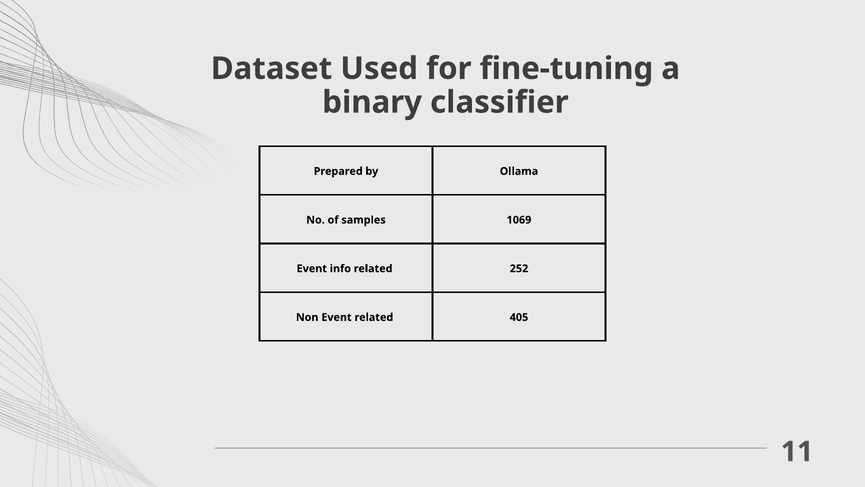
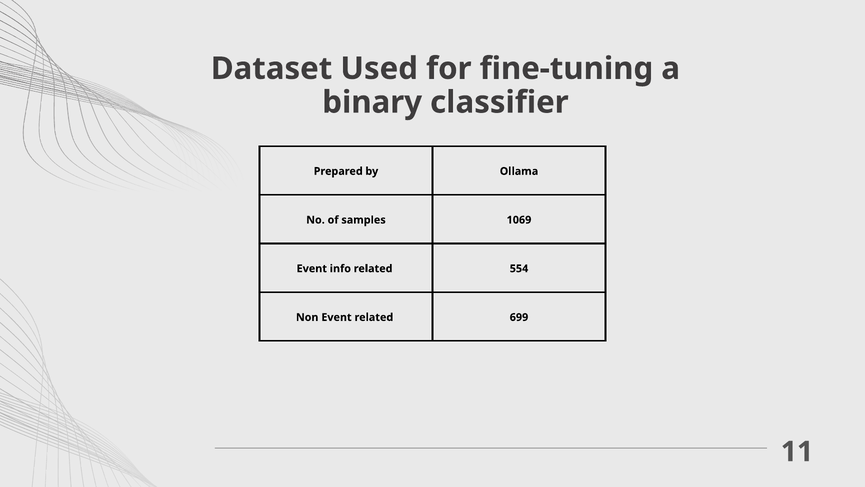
252: 252 -> 554
405: 405 -> 699
